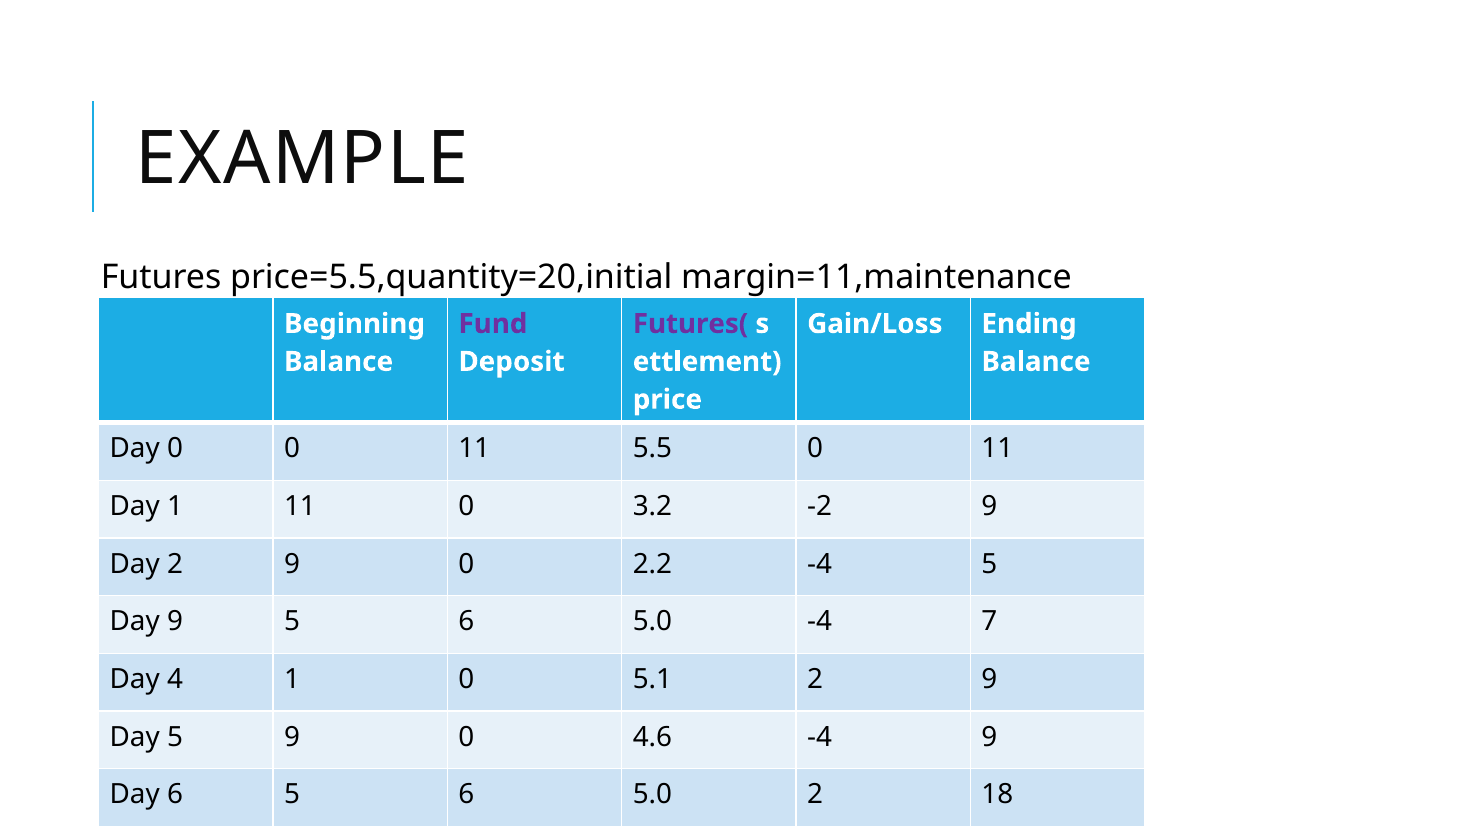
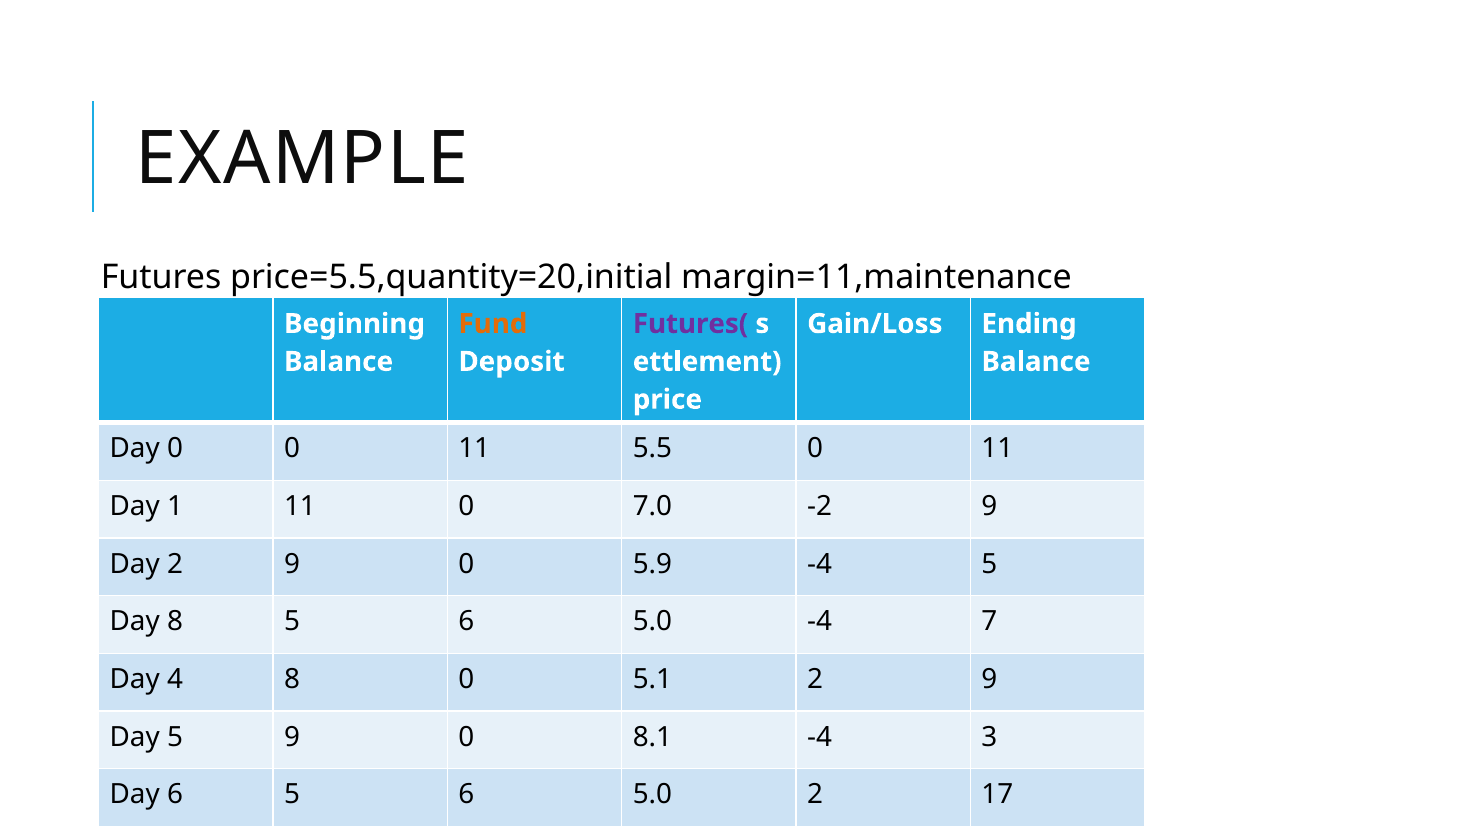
Fund colour: purple -> orange
3.2: 3.2 -> 7.0
2.2: 2.2 -> 5.9
Day 9: 9 -> 8
4 1: 1 -> 8
4.6: 4.6 -> 8.1
-4 9: 9 -> 3
18: 18 -> 17
